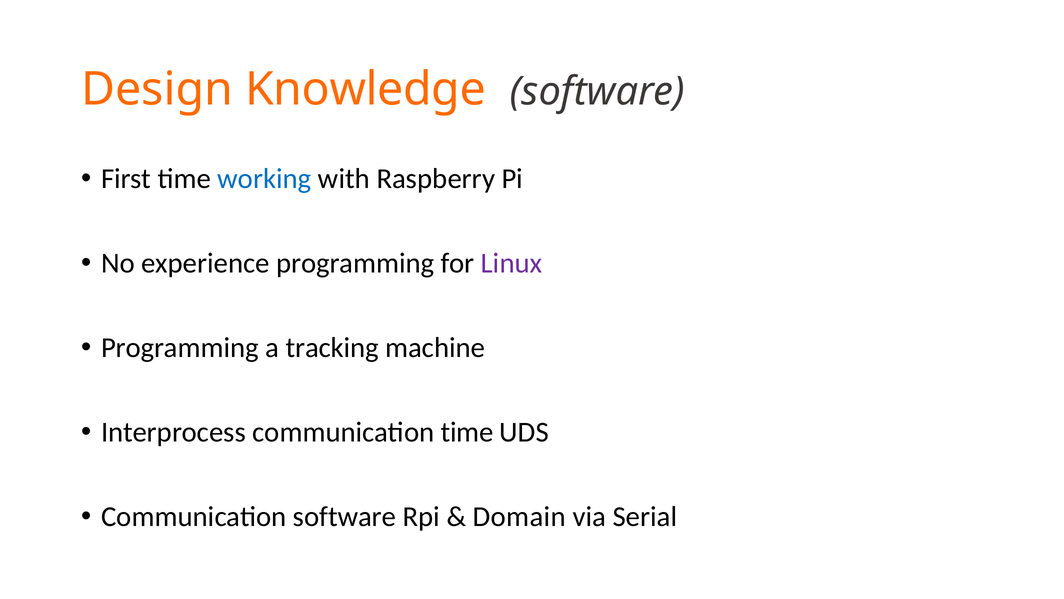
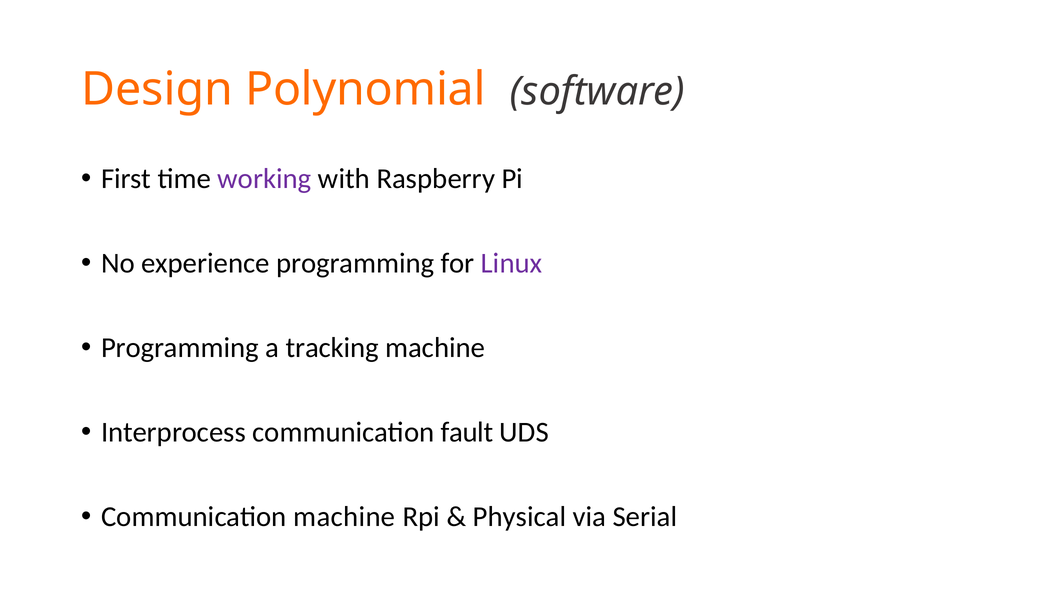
Knowledge: Knowledge -> Polynomial
working colour: blue -> purple
communication time: time -> fault
Communication software: software -> machine
Domain: Domain -> Physical
